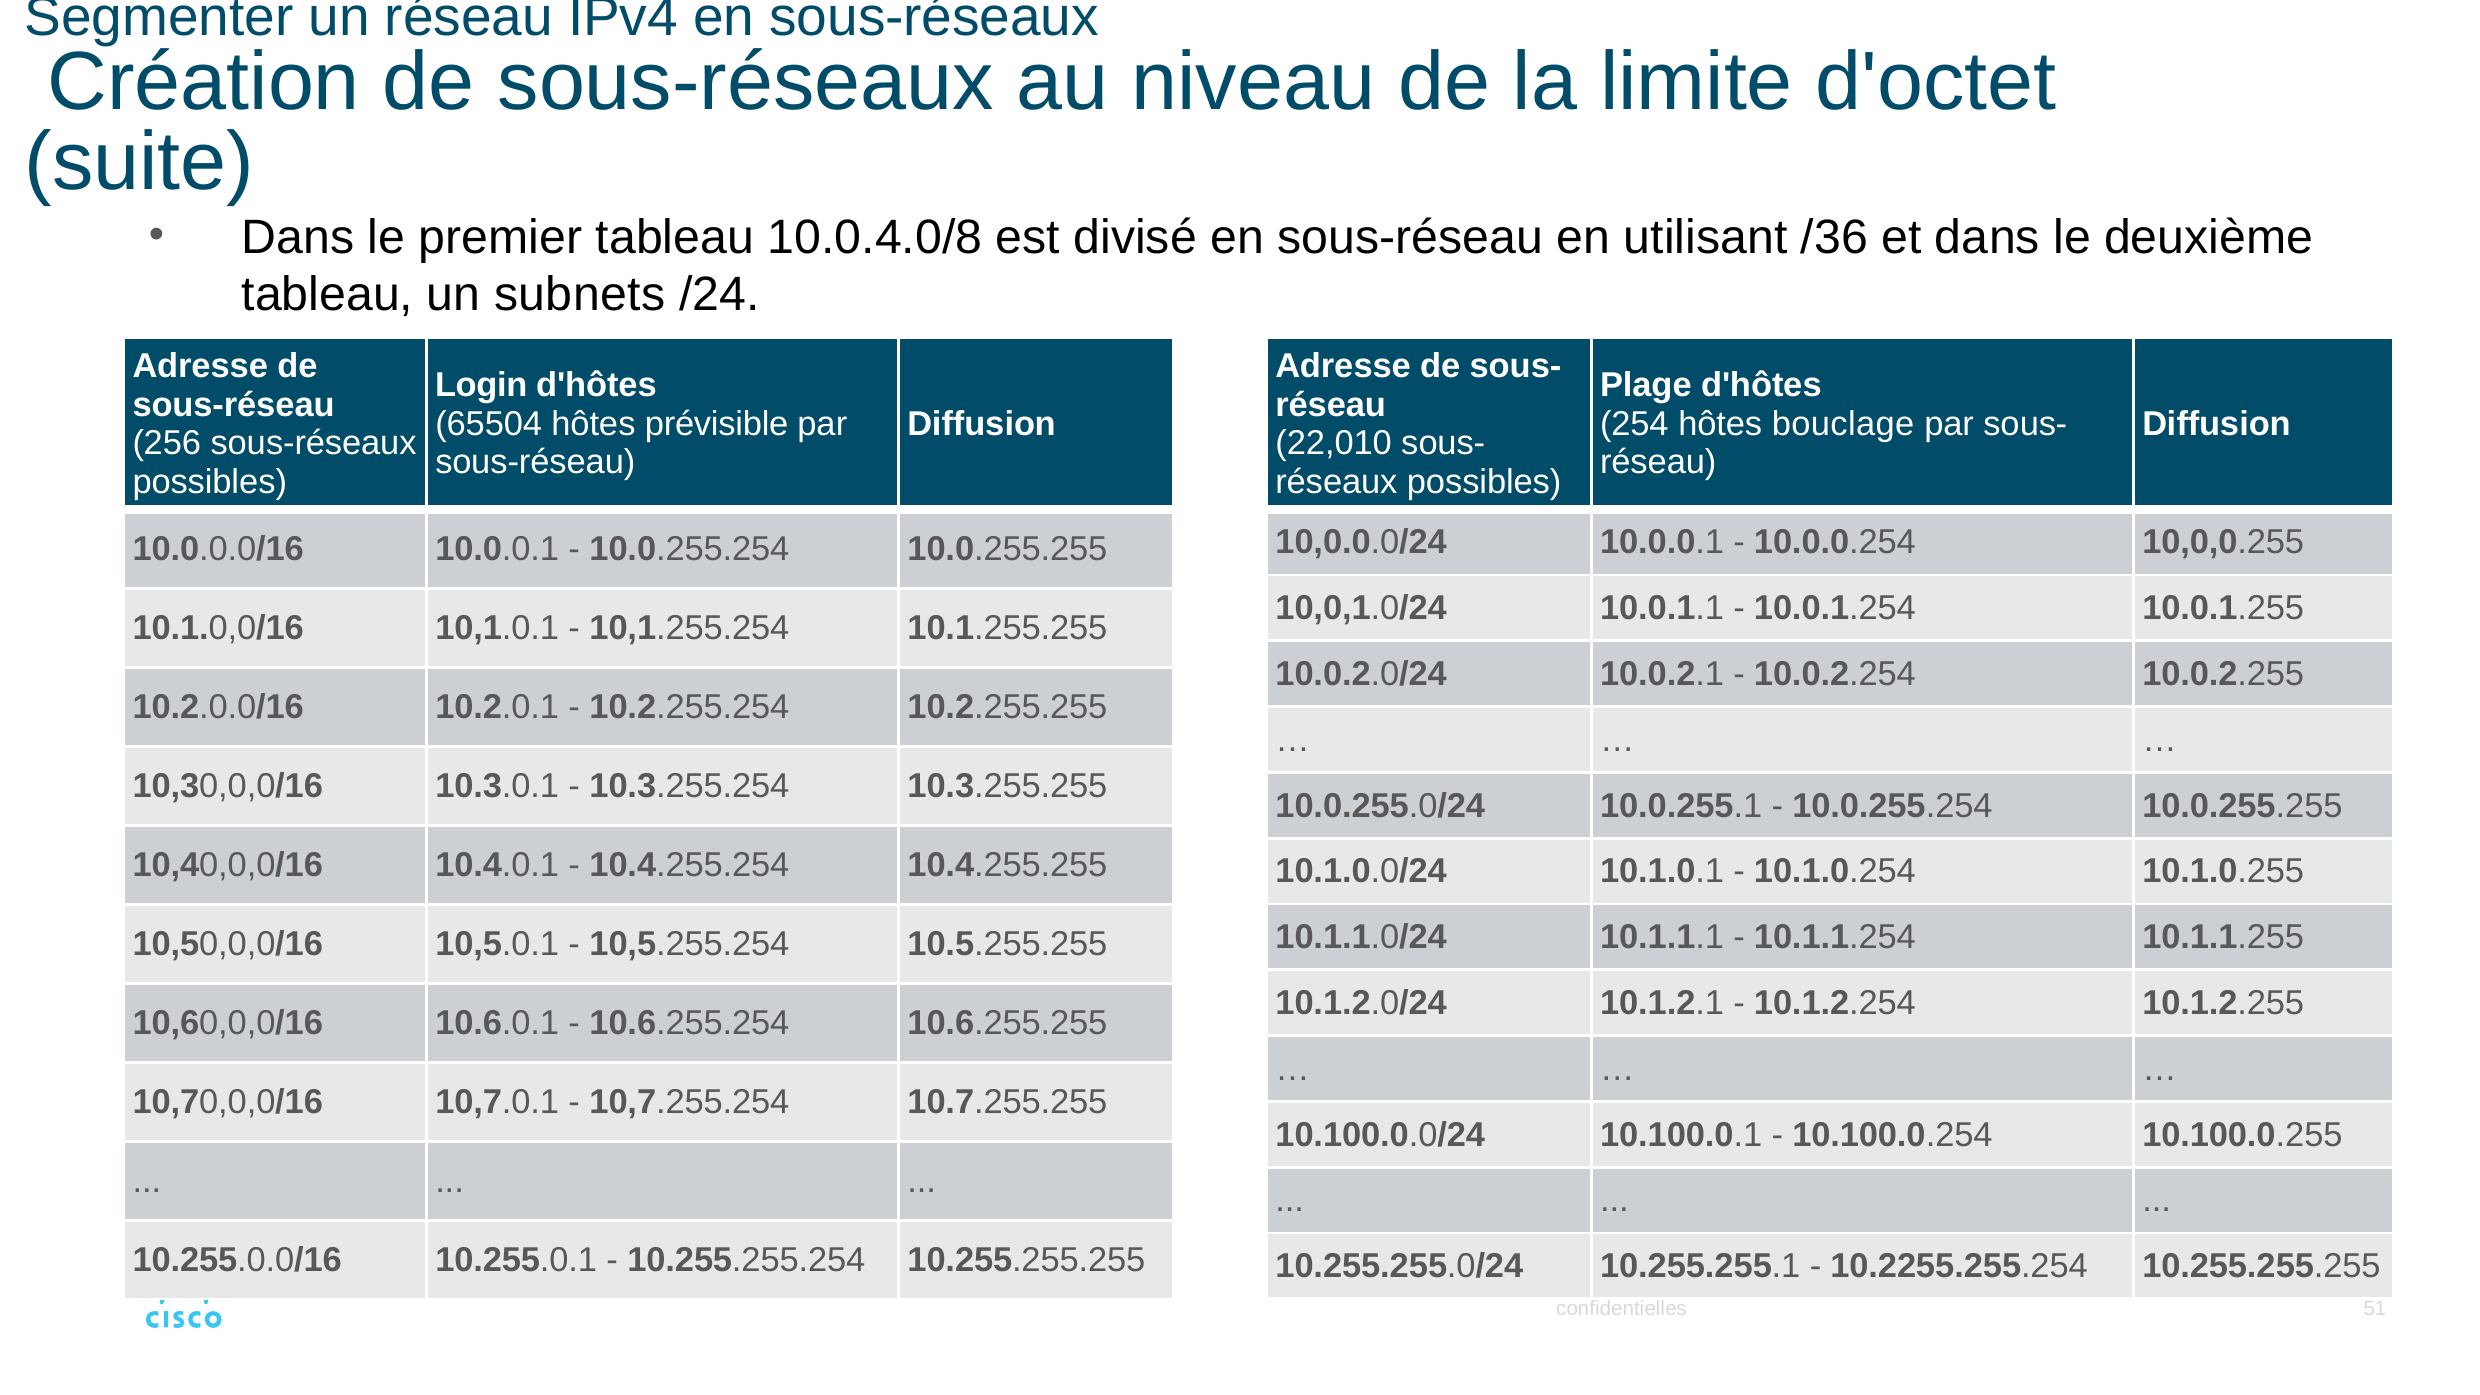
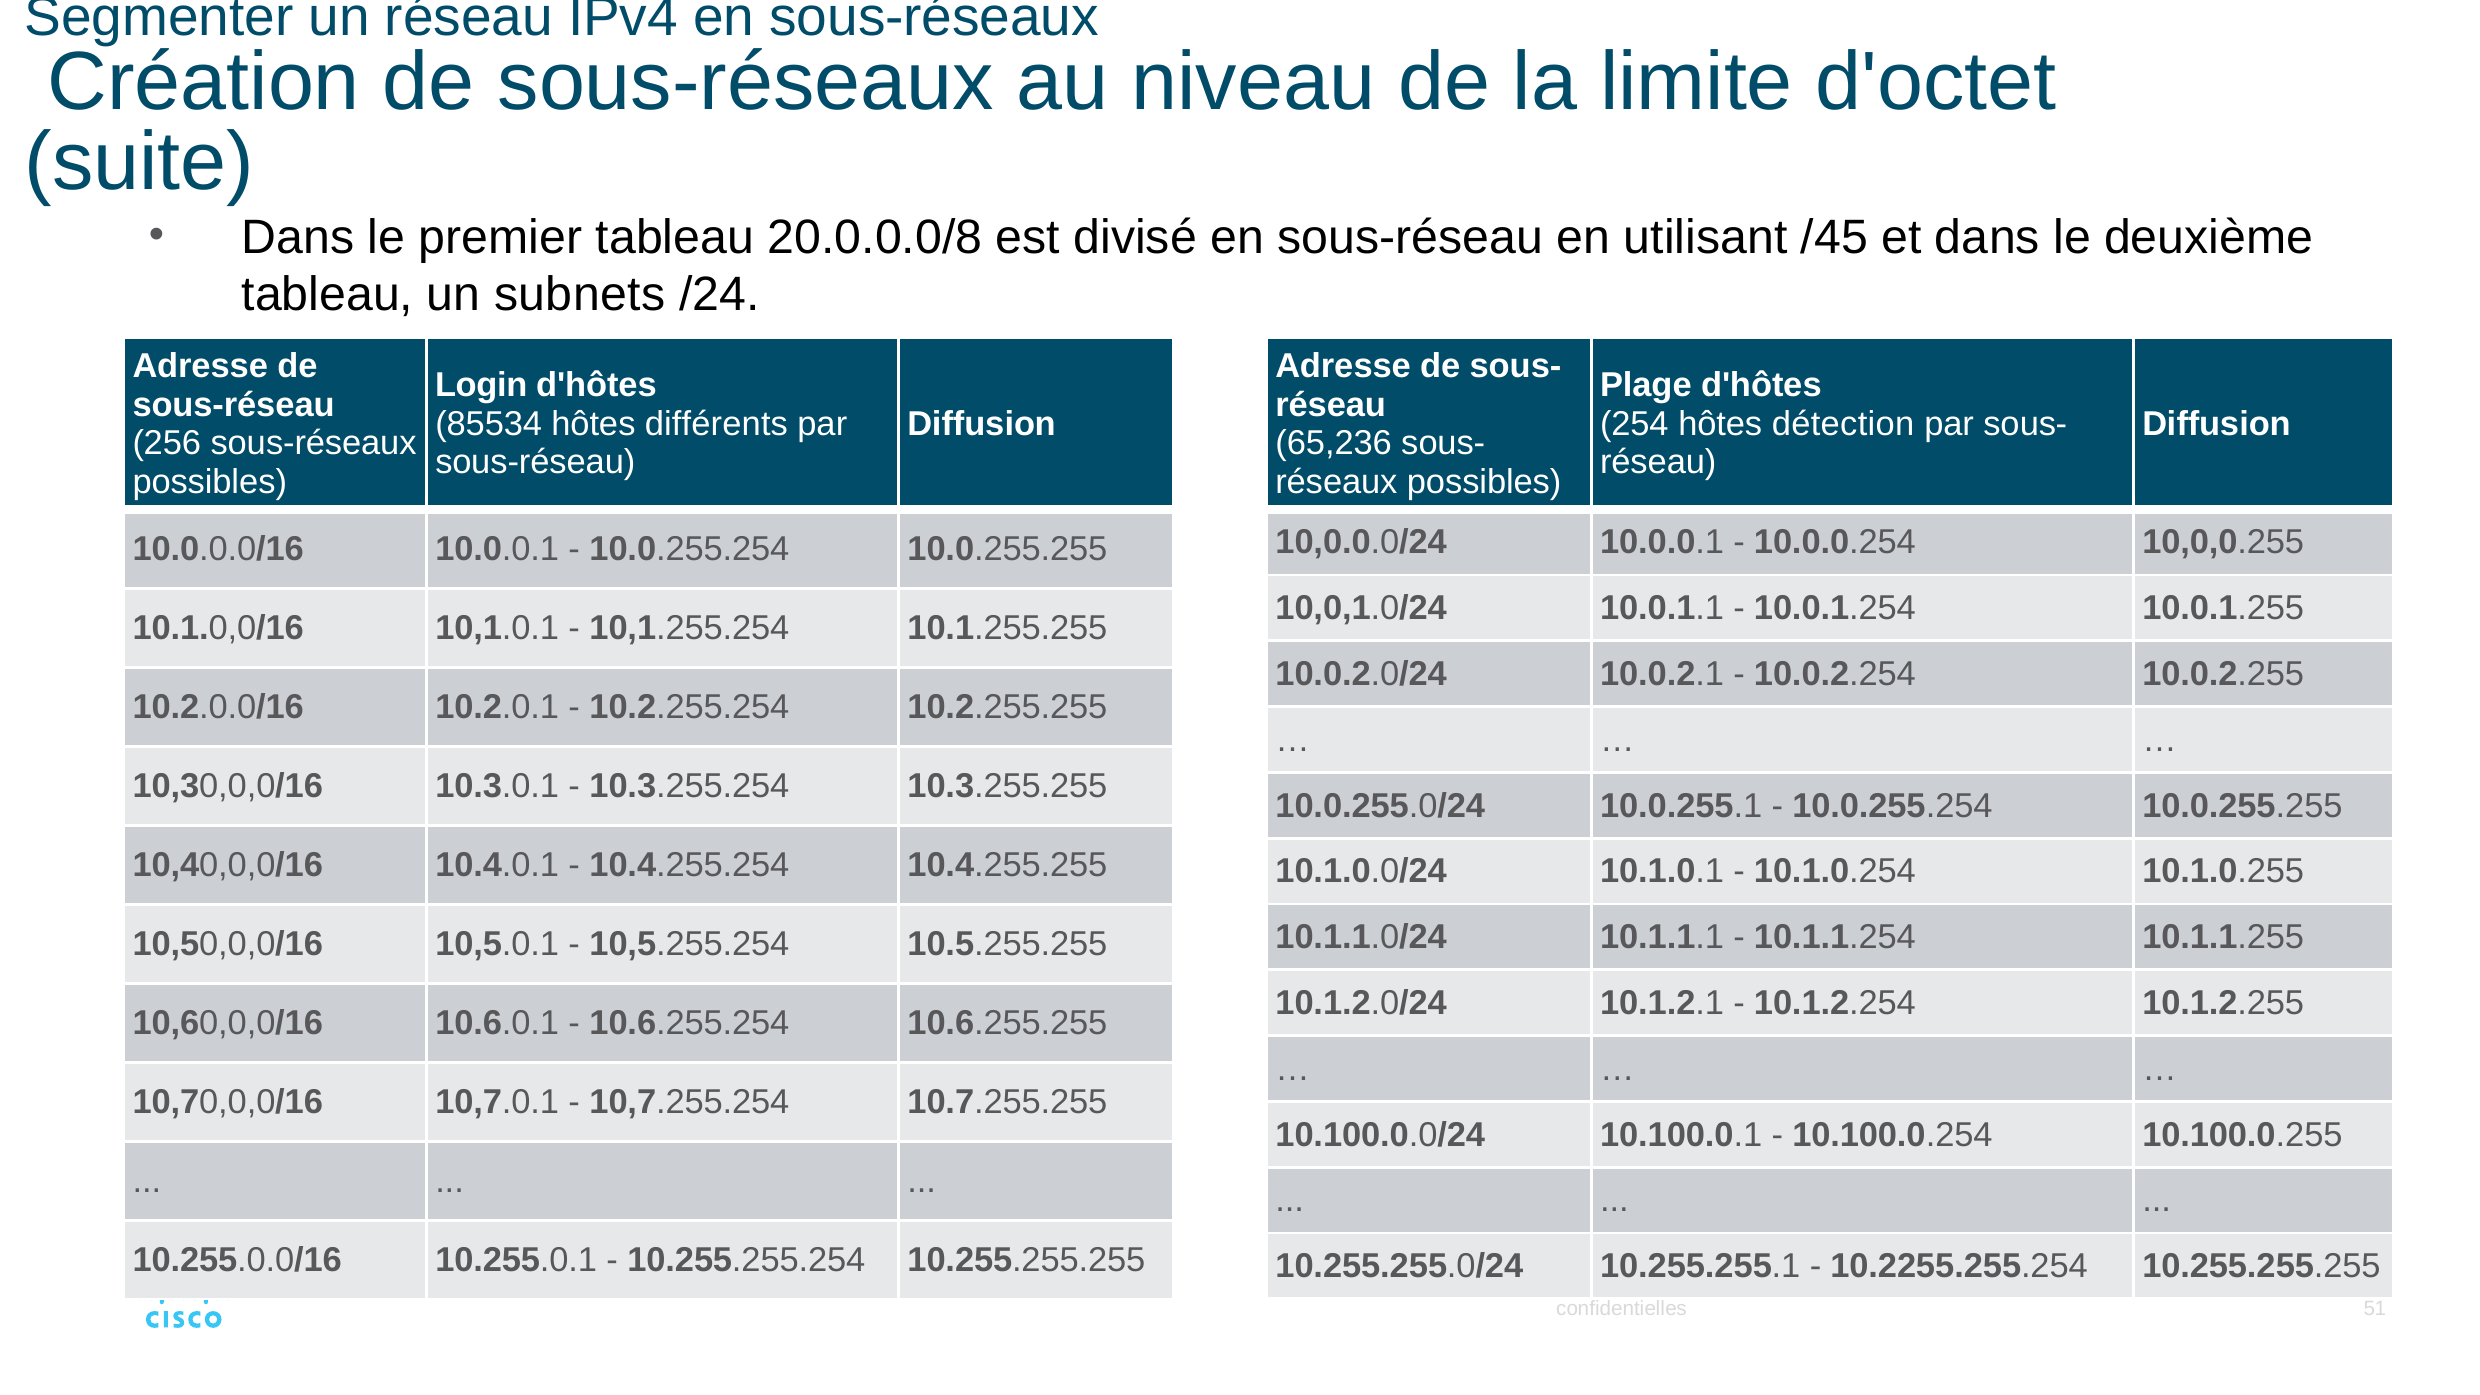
10.0.4.0/8: 10.0.4.0/8 -> 20.0.0.0/8
/36: /36 -> /45
65504: 65504 -> 85534
prévisible: prévisible -> différents
bouclage: bouclage -> détection
22,010: 22,010 -> 65,236
